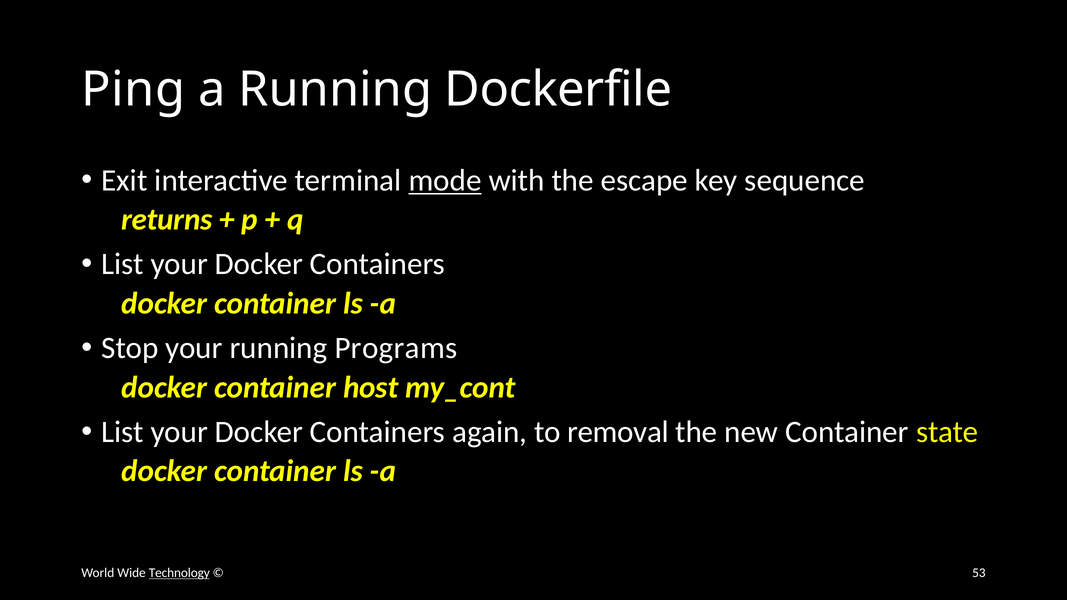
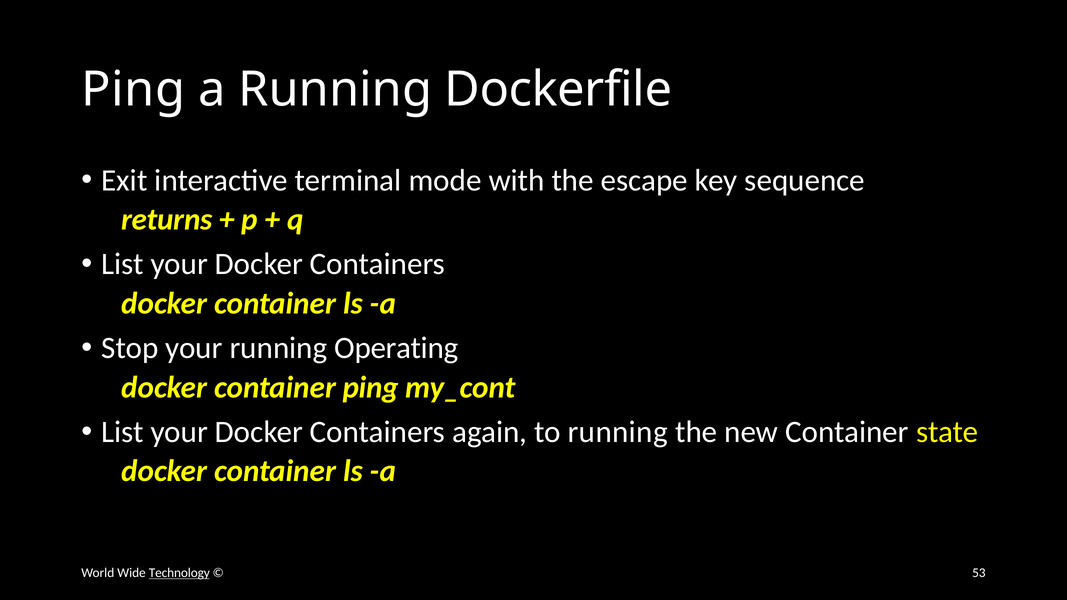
mode underline: present -> none
Programs: Programs -> Operating
container host: host -> ping
to removal: removal -> running
